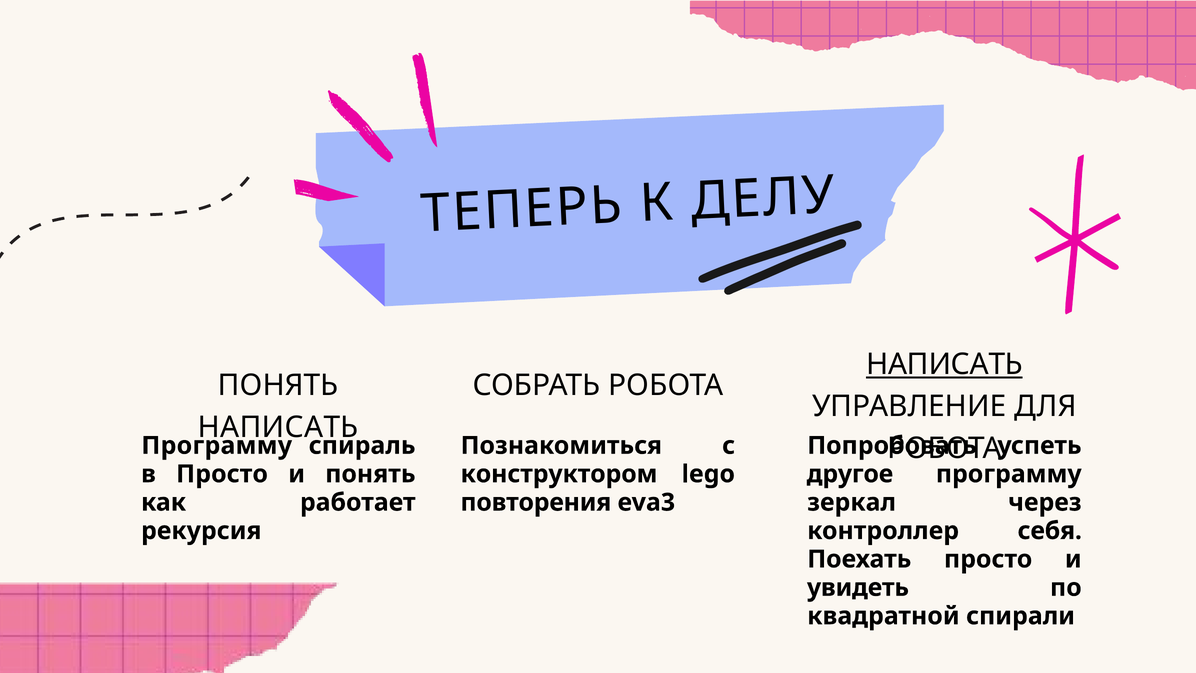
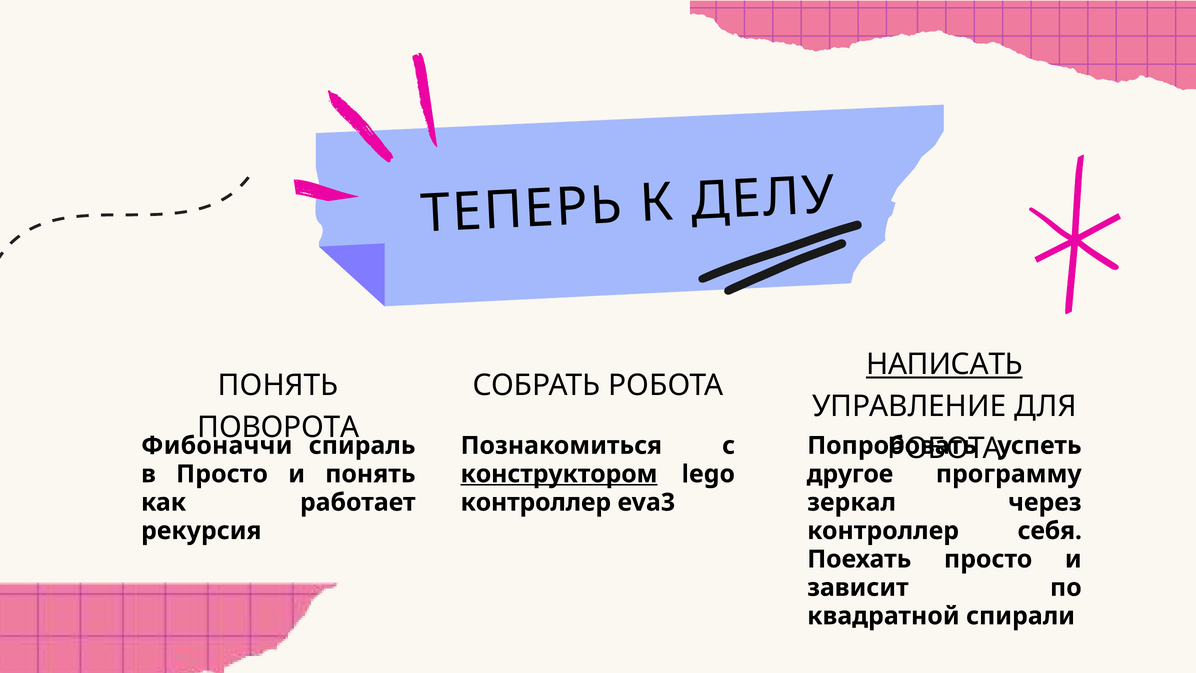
НАПИСАТЬ at (278, 427): НАПИСАТЬ -> ПОВОРОТА
Программу at (217, 445): Программу -> Фибоначчи
конструктором underline: none -> present
повторения at (536, 502): повторения -> контроллер
увидеть: увидеть -> зависит
